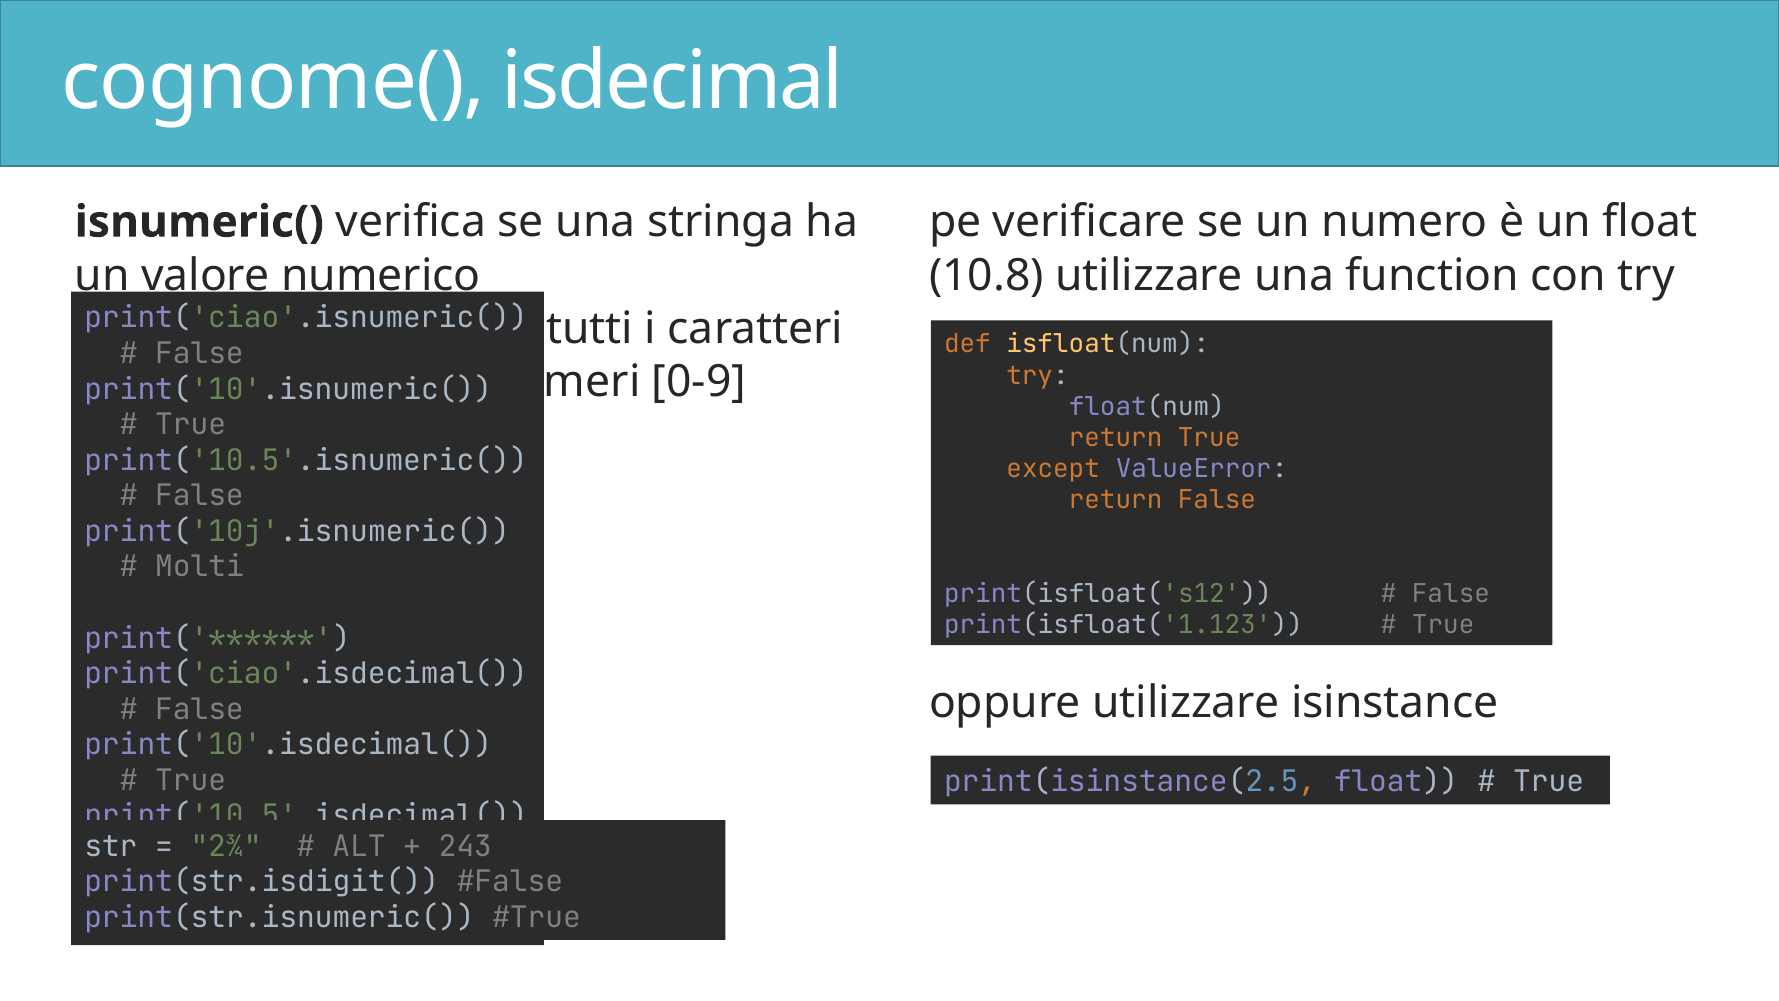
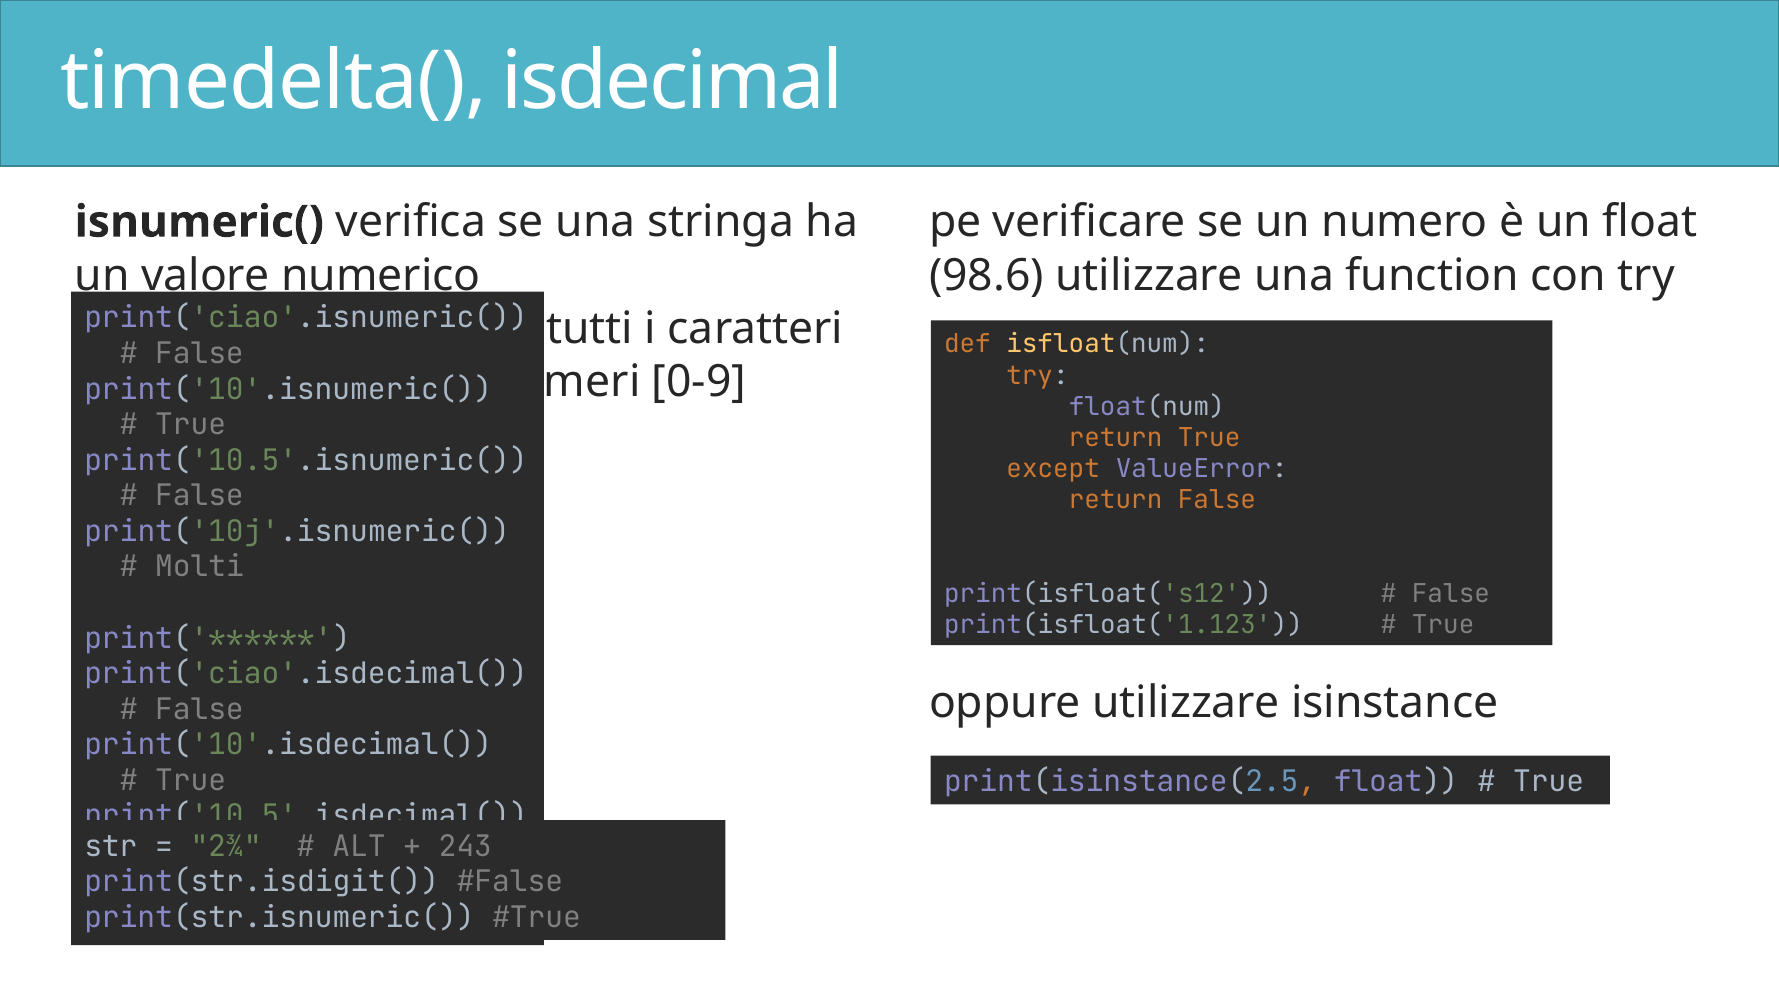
cognome(: cognome( -> timedelta(
10.8: 10.8 -> 98.6
